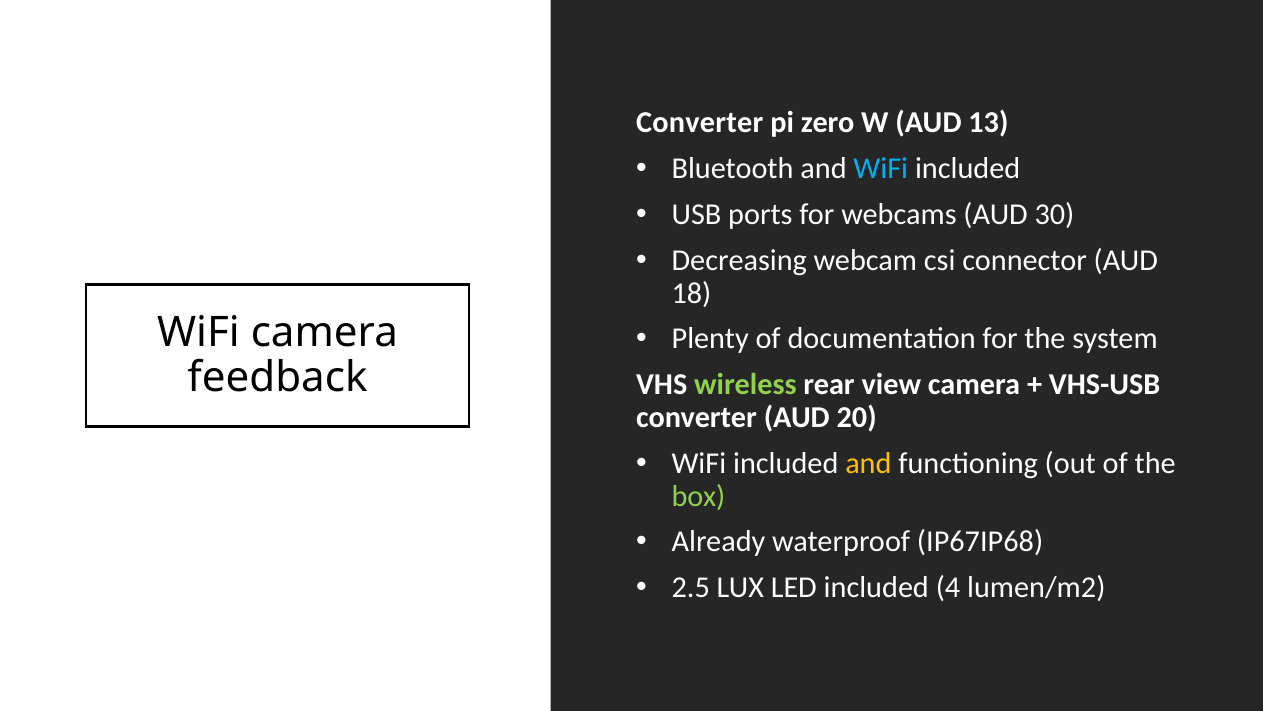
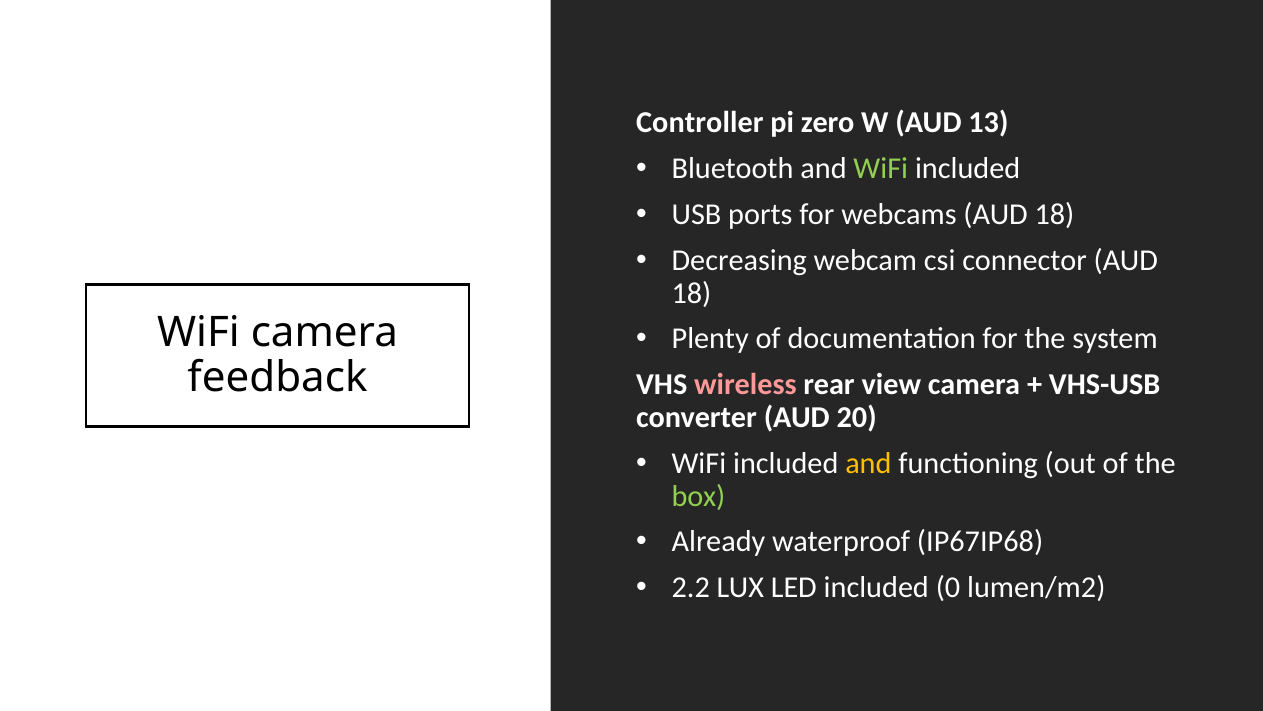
Converter at (700, 123): Converter -> Controller
WiFi at (881, 169) colour: light blue -> light green
webcams AUD 30: 30 -> 18
wireless colour: light green -> pink
2.5: 2.5 -> 2.2
4: 4 -> 0
